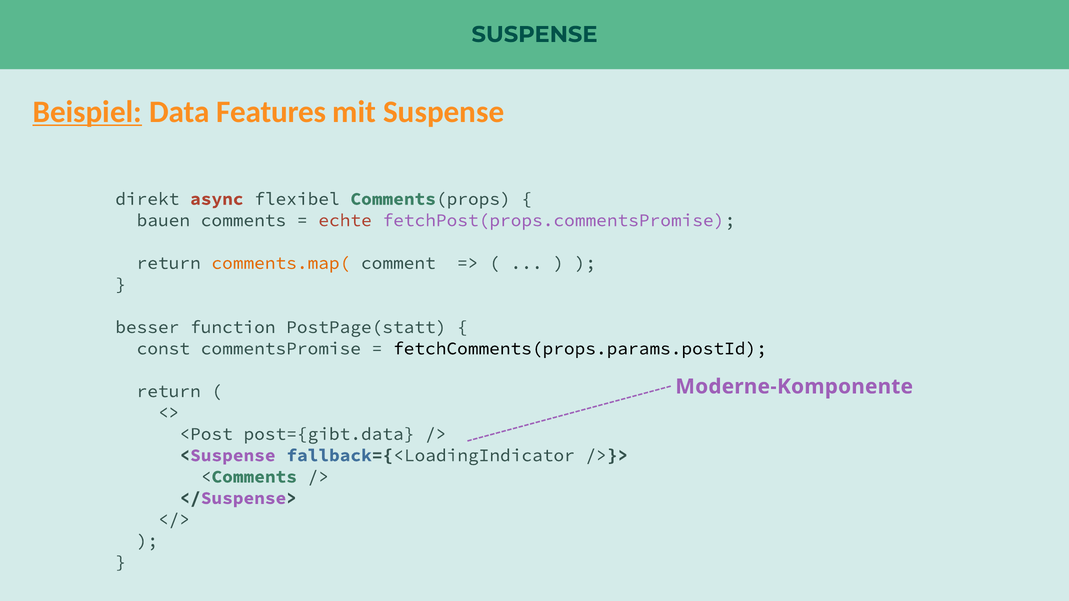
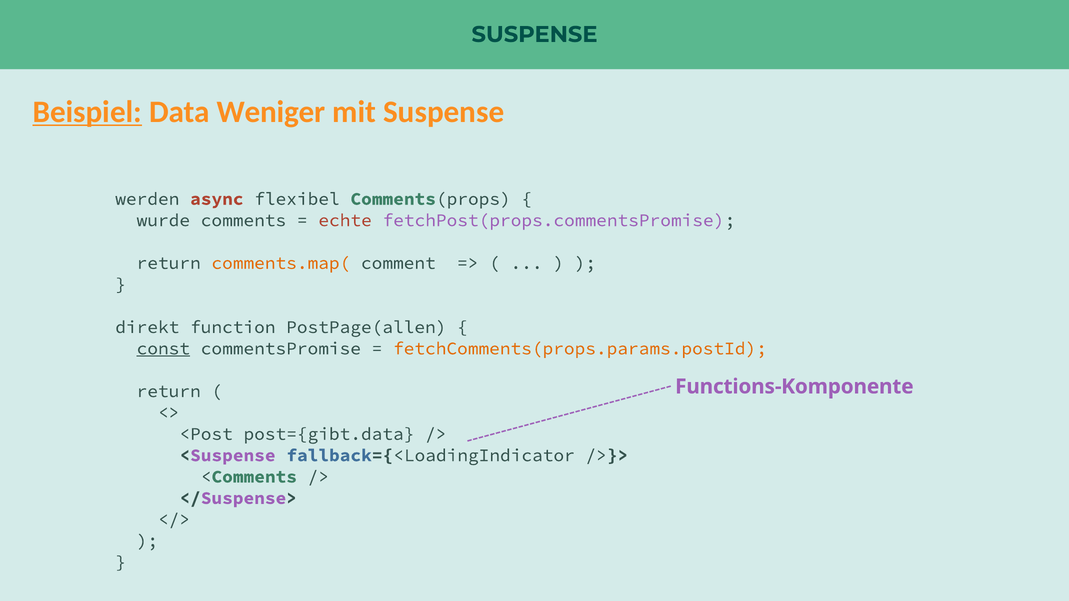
Features: Features -> Weniger
direkt: direkt -> werden
bauen: bauen -> wurde
besser: besser -> direkt
PostPage(statt: PostPage(statt -> PostPage(allen
const underline: none -> present
fetchComments(props.params.postId colour: black -> orange
Moderne-Komponente: Moderne-Komponente -> Functions-Komponente
